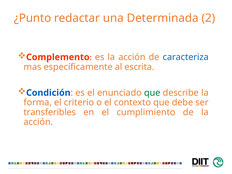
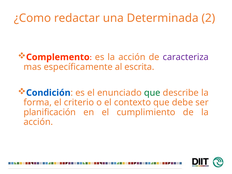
¿Punto: ¿Punto -> ¿Como
caracteriza colour: blue -> purple
transferibles: transferibles -> planificación
